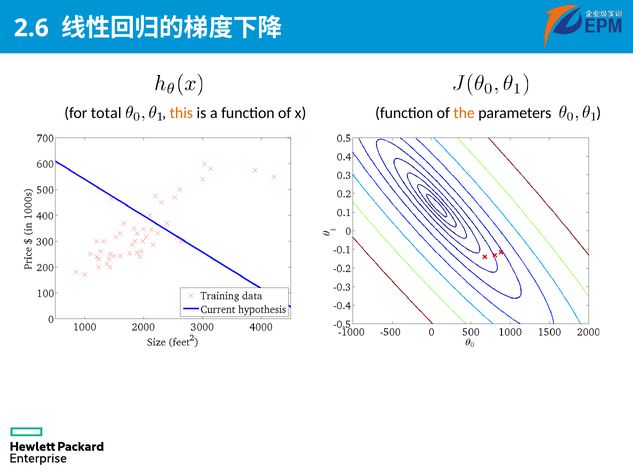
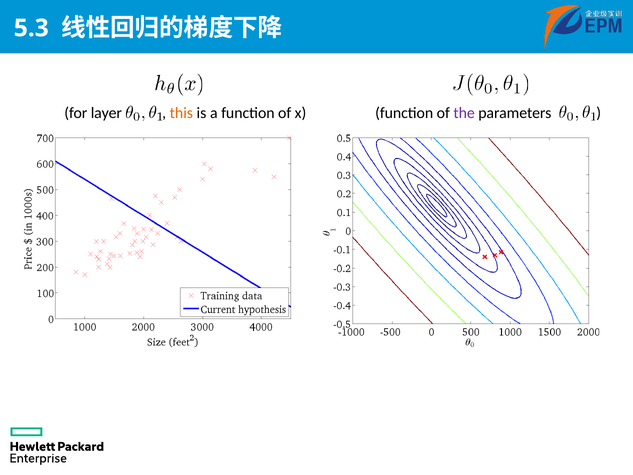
2.6: 2.6 -> 5.3
total: total -> layer
the colour: orange -> purple
